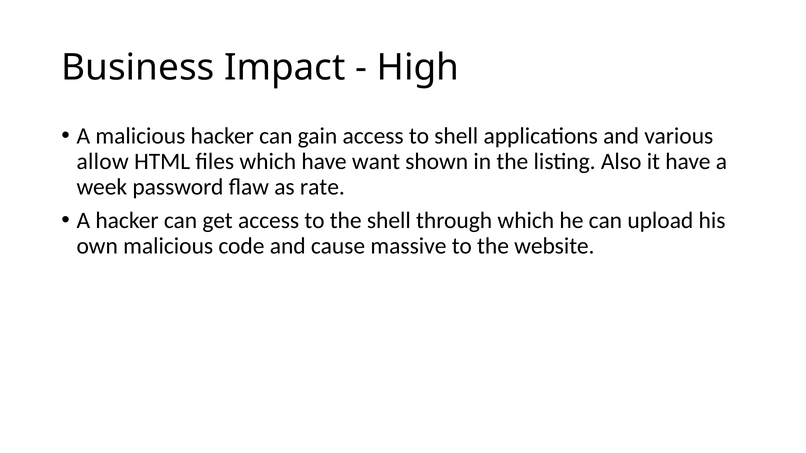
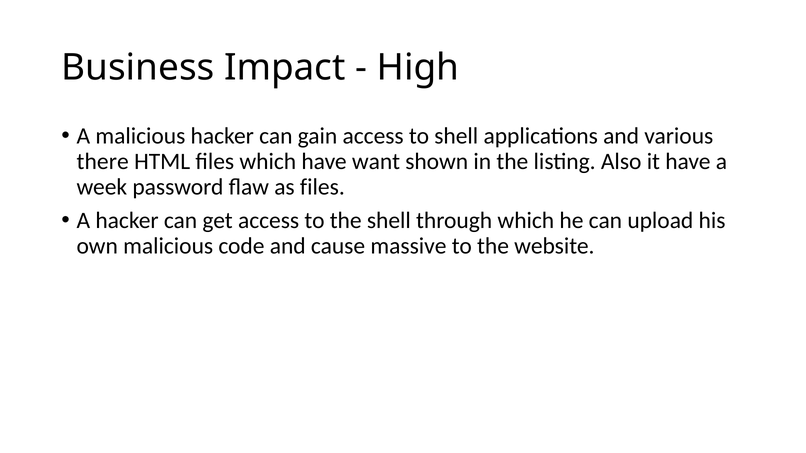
allow: allow -> there
as rate: rate -> files
